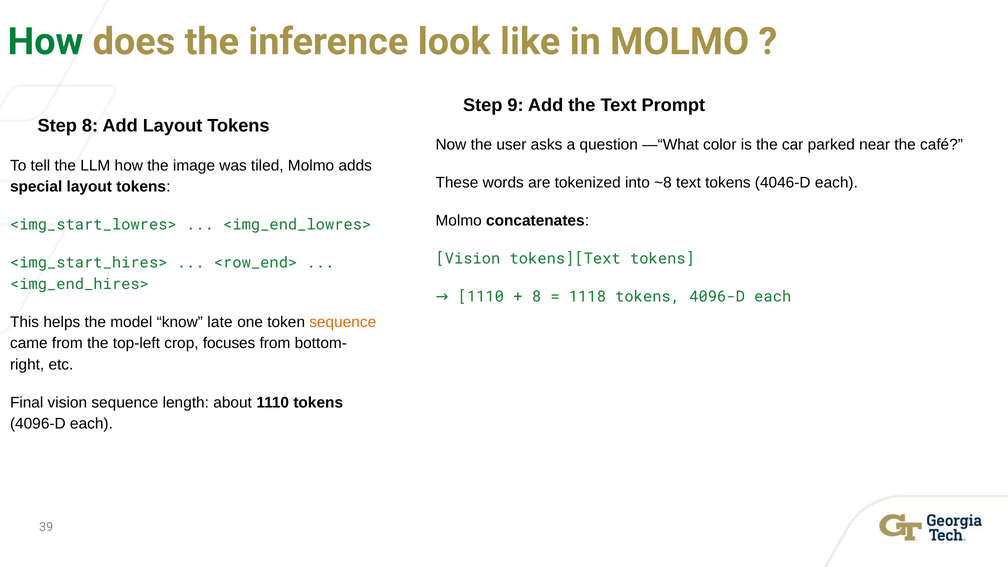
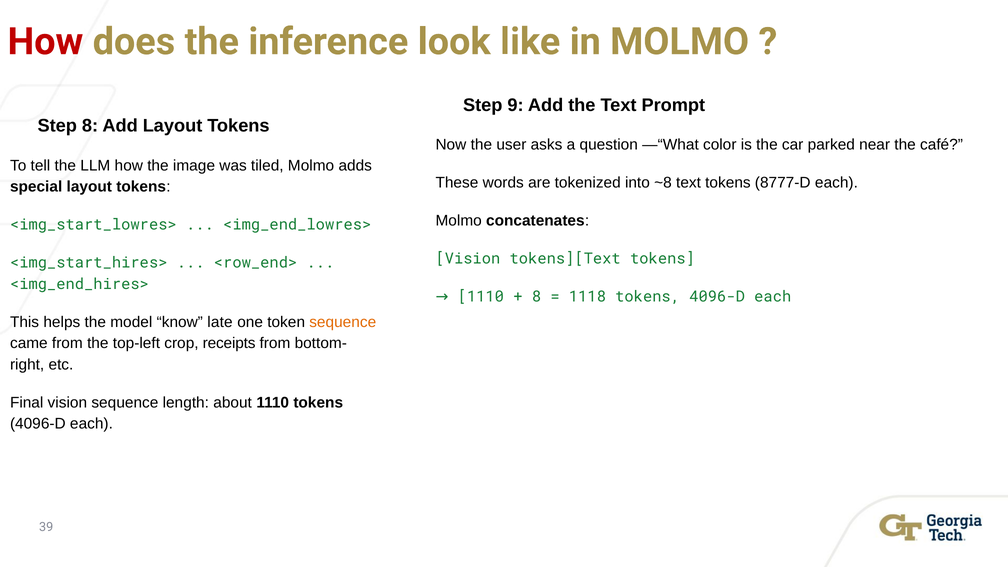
How at (45, 42) colour: green -> red
4046-D: 4046-D -> 8777-D
focuses: focuses -> receipts
